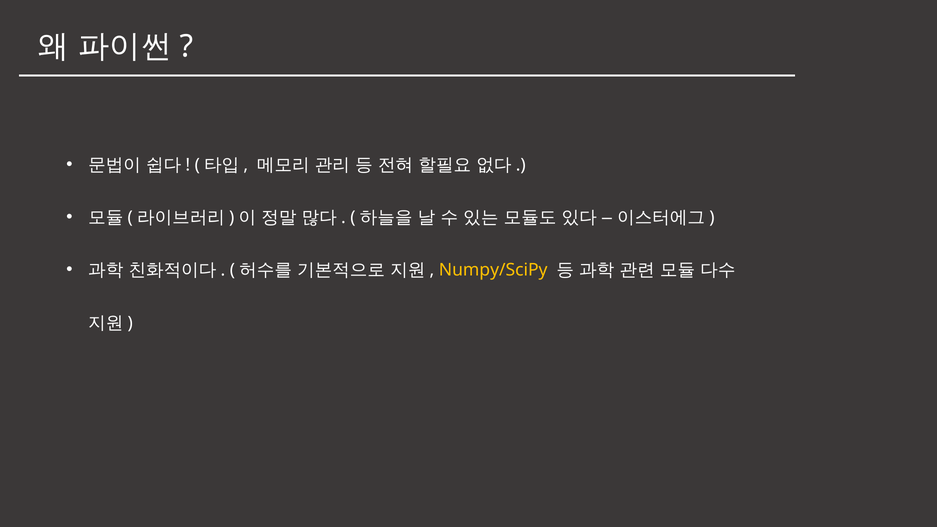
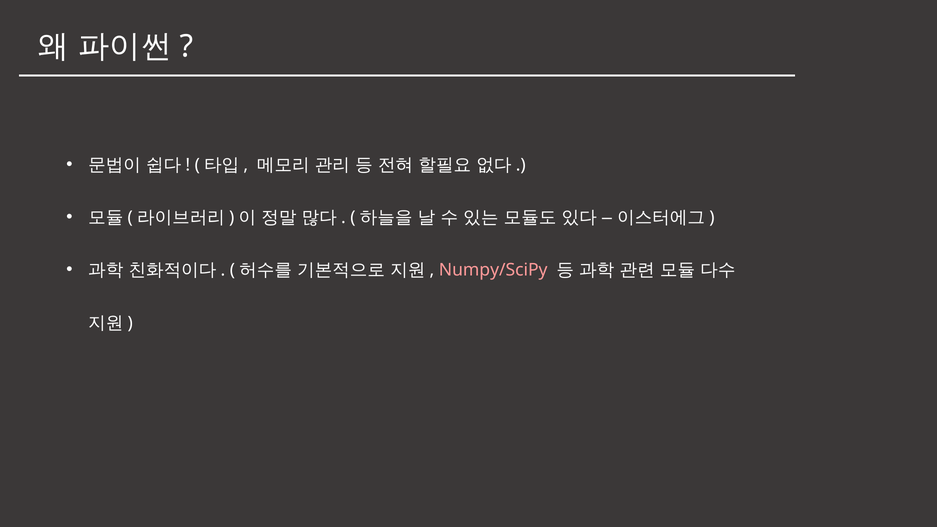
Numpy/SciPy colour: yellow -> pink
